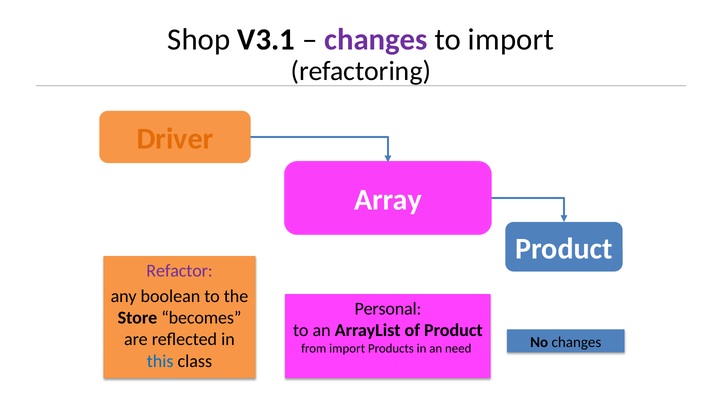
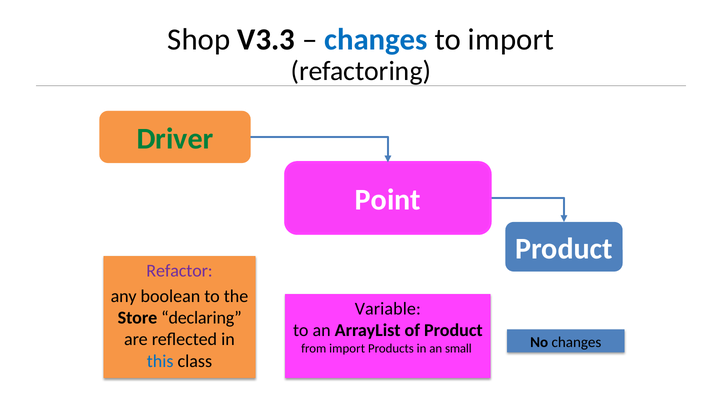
V3.1: V3.1 -> V3.3
changes at (376, 40) colour: purple -> blue
Driver colour: orange -> green
Array: Array -> Point
Personal: Personal -> Variable
becomes: becomes -> declaring
need: need -> small
